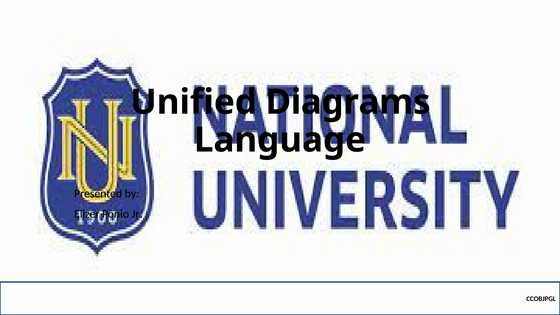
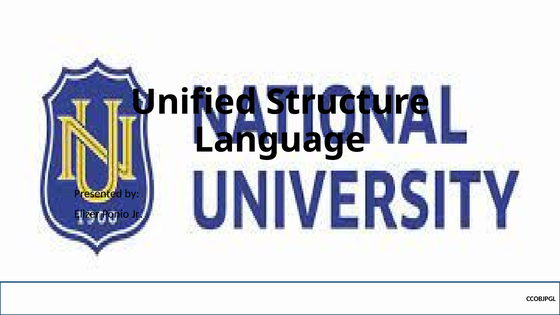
Diagrams: Diagrams -> Structure
